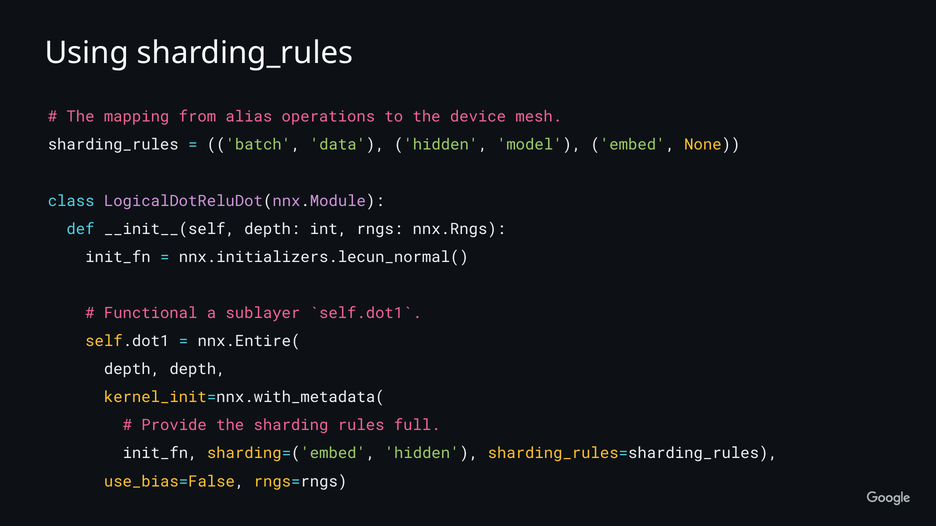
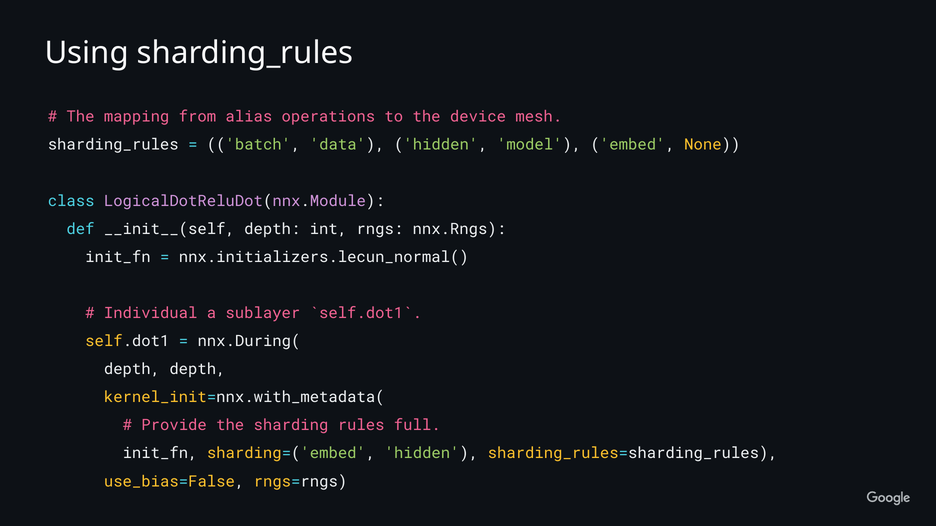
Functional: Functional -> Individual
nnx.Entire(: nnx.Entire( -> nnx.During(
